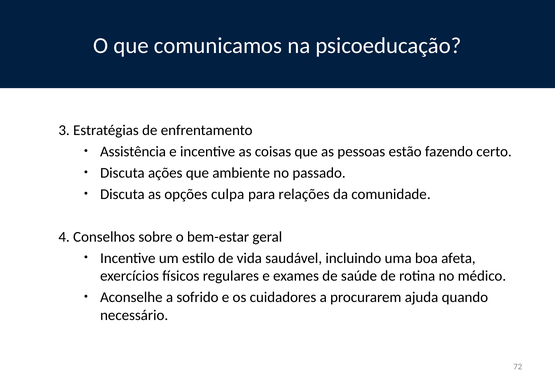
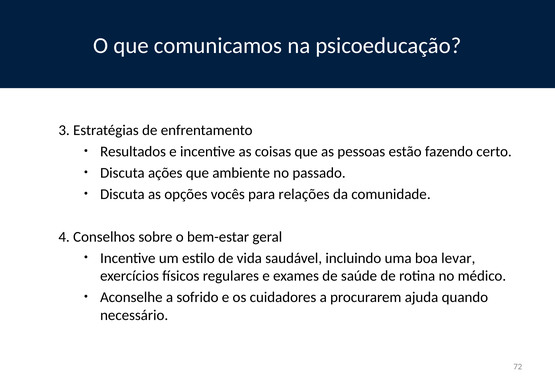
Assistência: Assistência -> Resultados
culpa: culpa -> vocês
afeta: afeta -> levar
